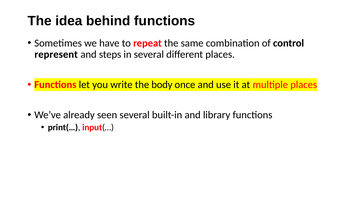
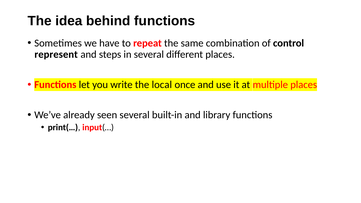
body: body -> local
